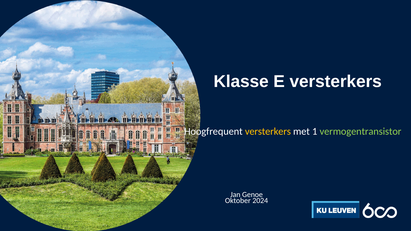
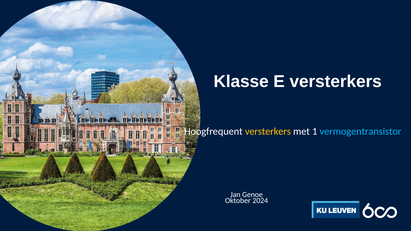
vermogentransistor colour: light green -> light blue
